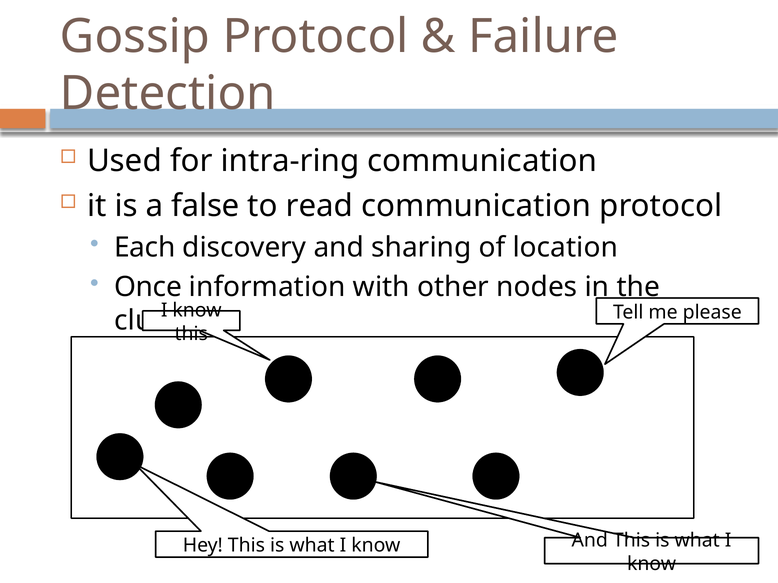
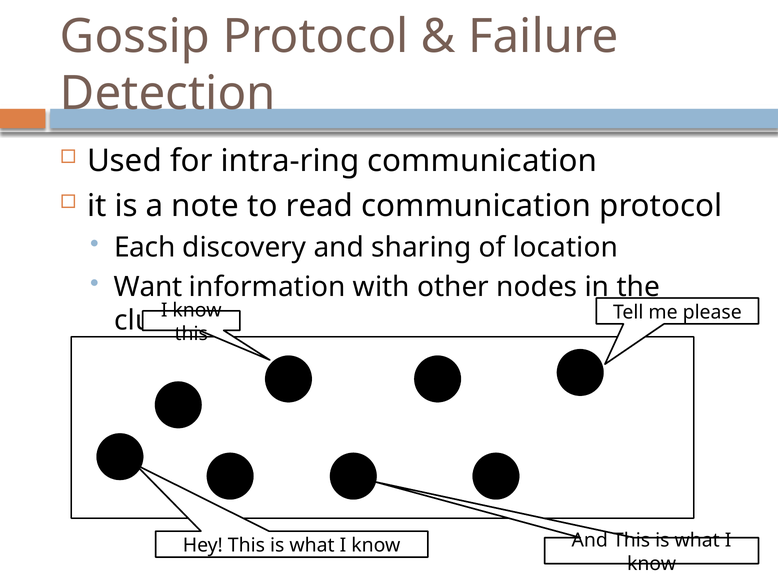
false: false -> note
Once: Once -> Want
